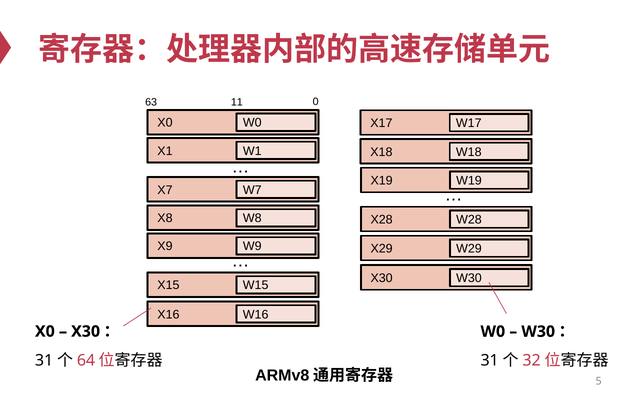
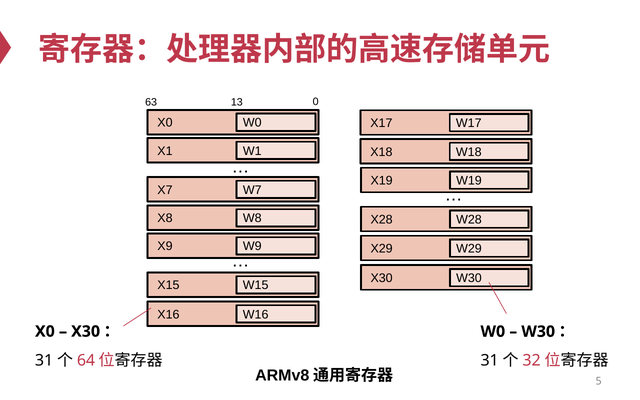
11: 11 -> 13
